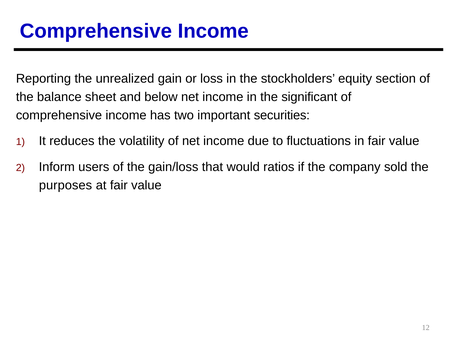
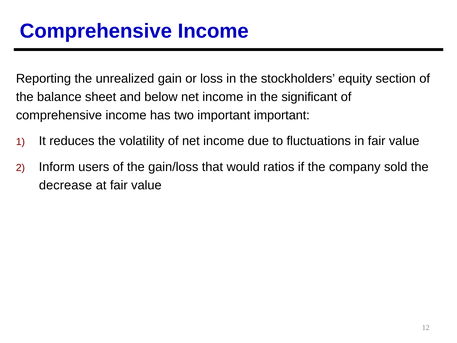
important securities: securities -> important
purposes: purposes -> decrease
